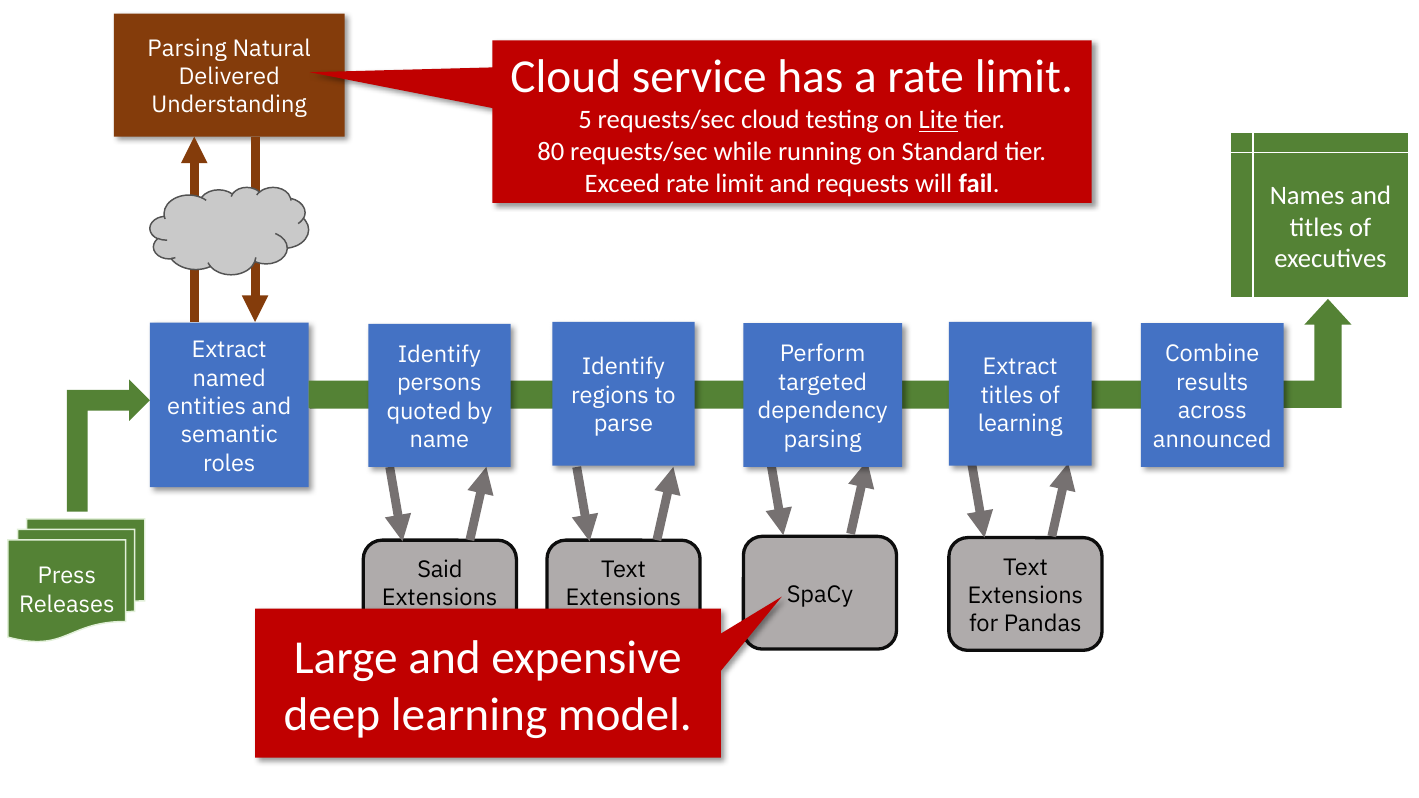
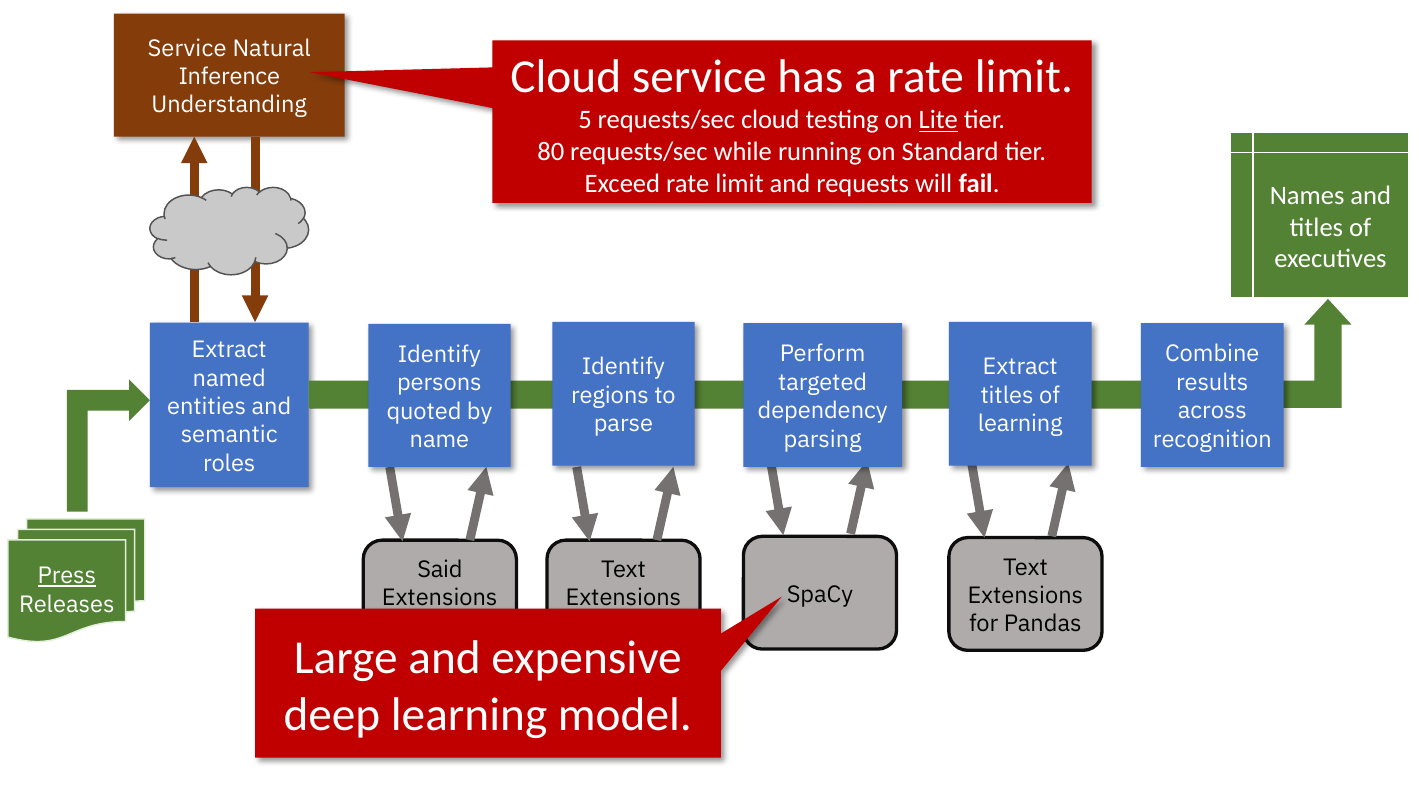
Parsing at (187, 48): Parsing -> Service
Delivered: Delivered -> Inference
announced: announced -> recognition
Press underline: none -> present
